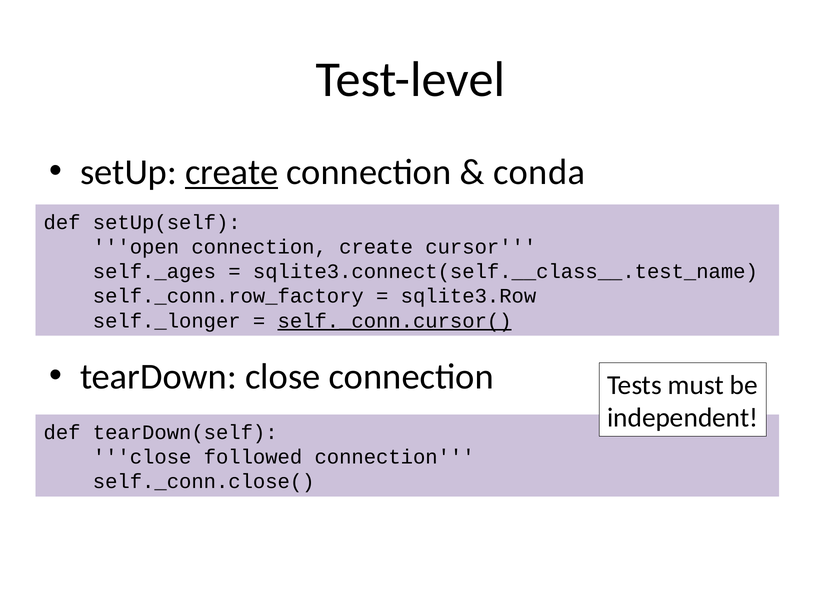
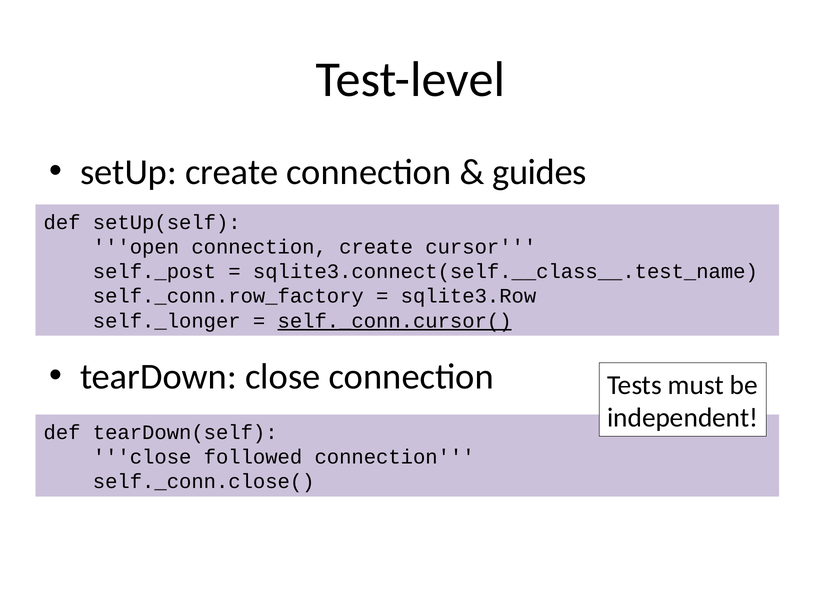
create at (232, 172) underline: present -> none
conda: conda -> guides
self._ages: self._ages -> self._post
